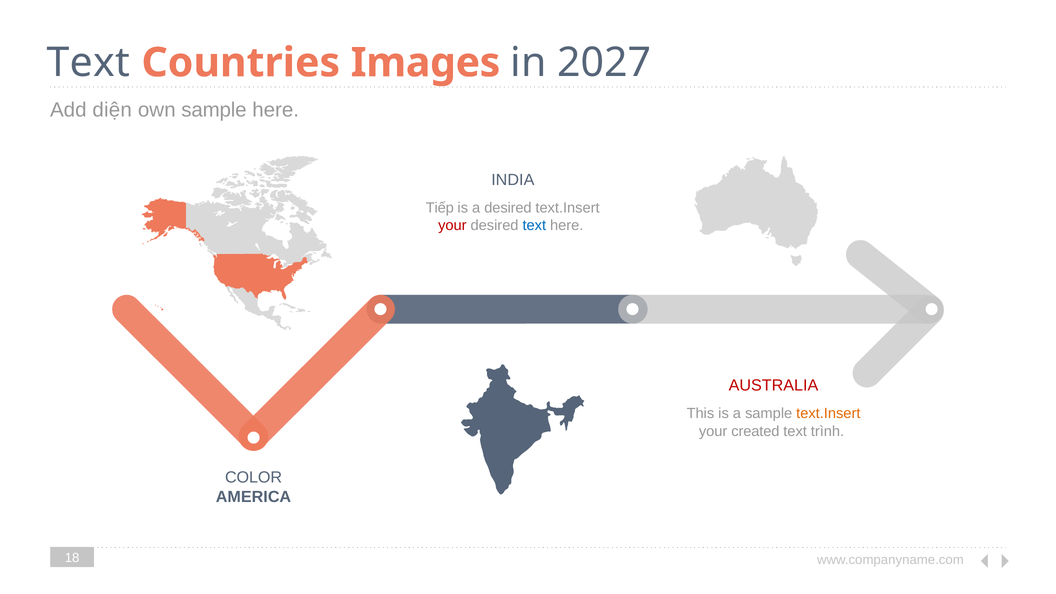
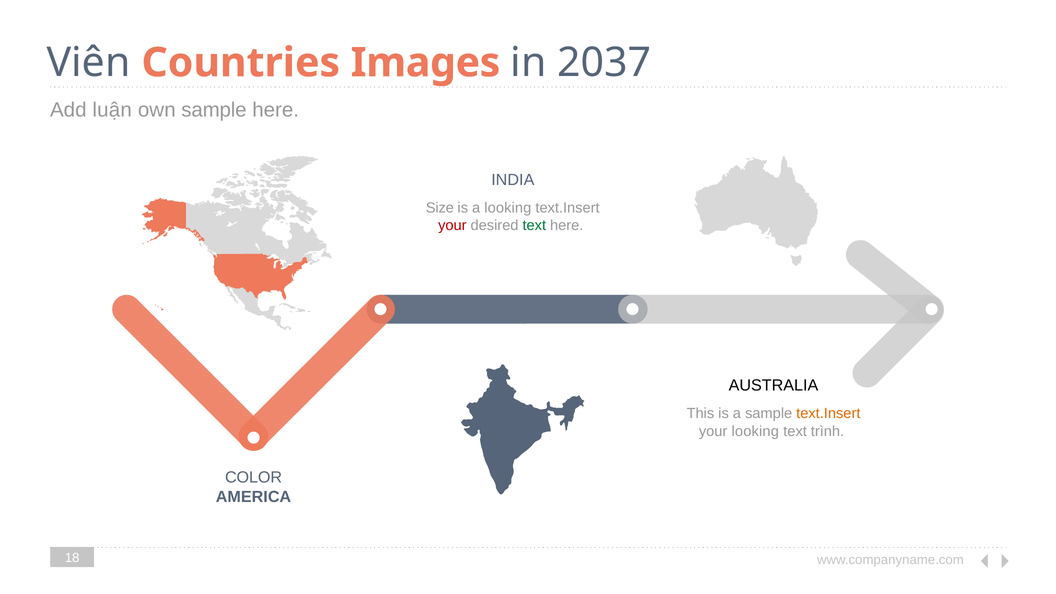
Text at (88, 63): Text -> Viên
2027: 2027 -> 2037
diện: diện -> luận
Tiếp: Tiếp -> Size
a desired: desired -> looking
text at (534, 225) colour: blue -> green
AUSTRALIA colour: red -> black
your created: created -> looking
